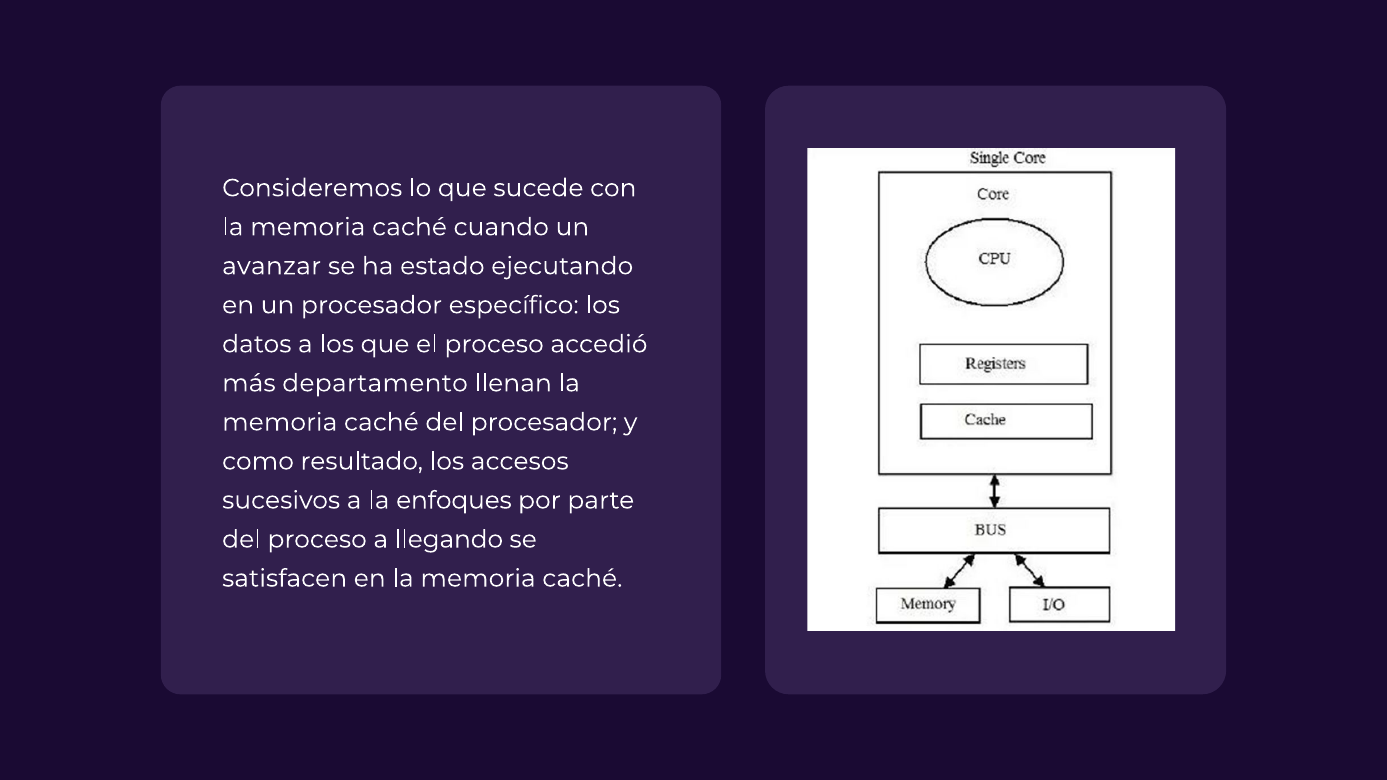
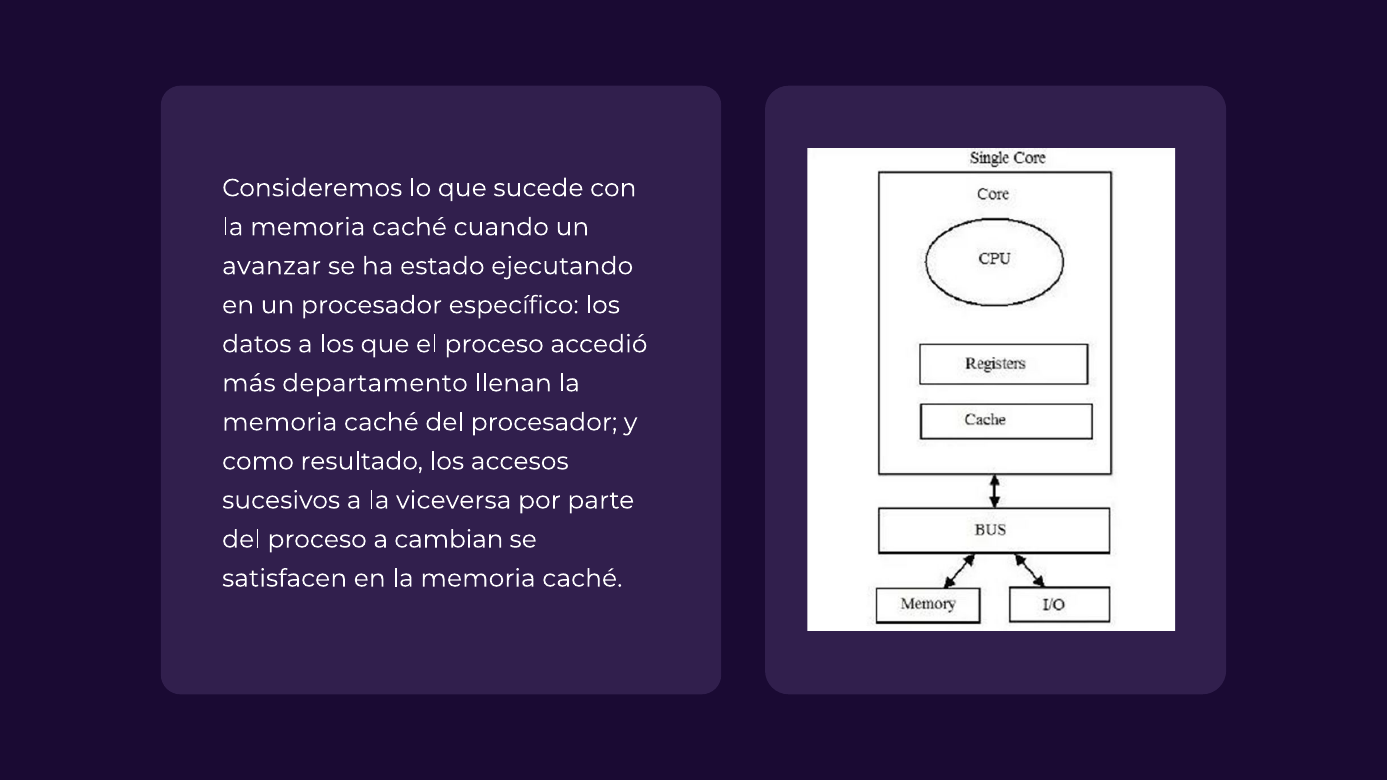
enfoques: enfoques -> viceversa
llegando: llegando -> cambian
